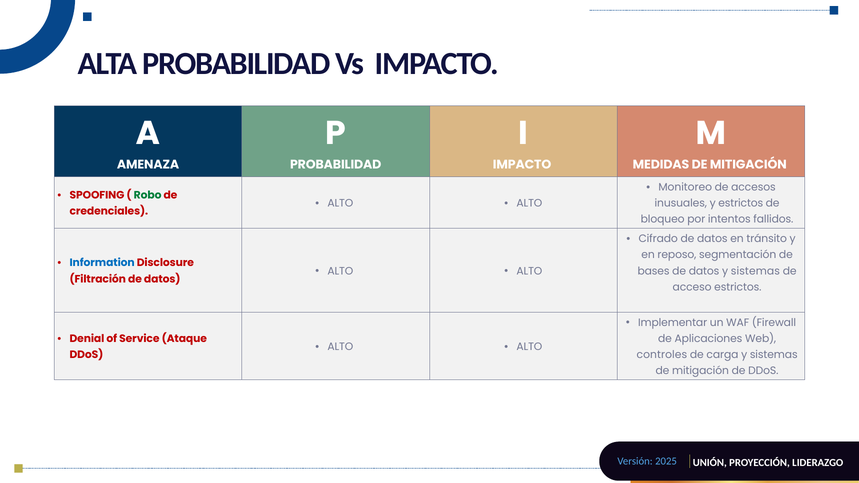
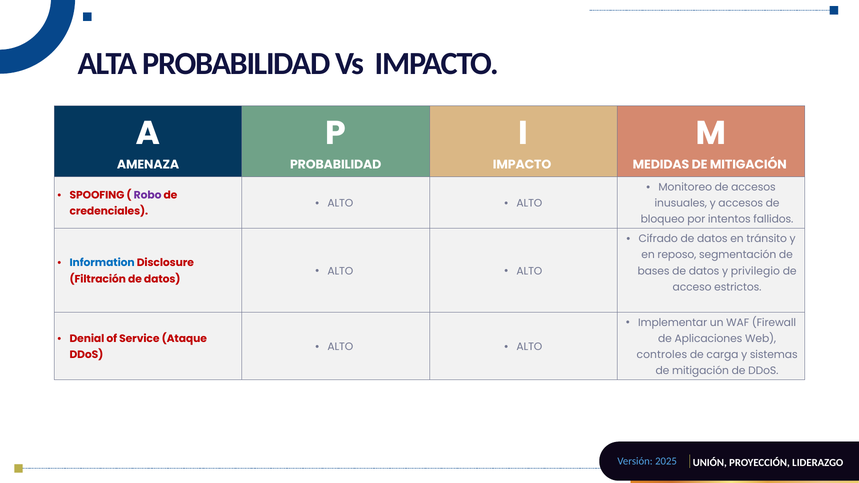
Robo colour: green -> purple
y estrictos: estrictos -> accesos
datos y sistemas: sistemas -> privilegio
